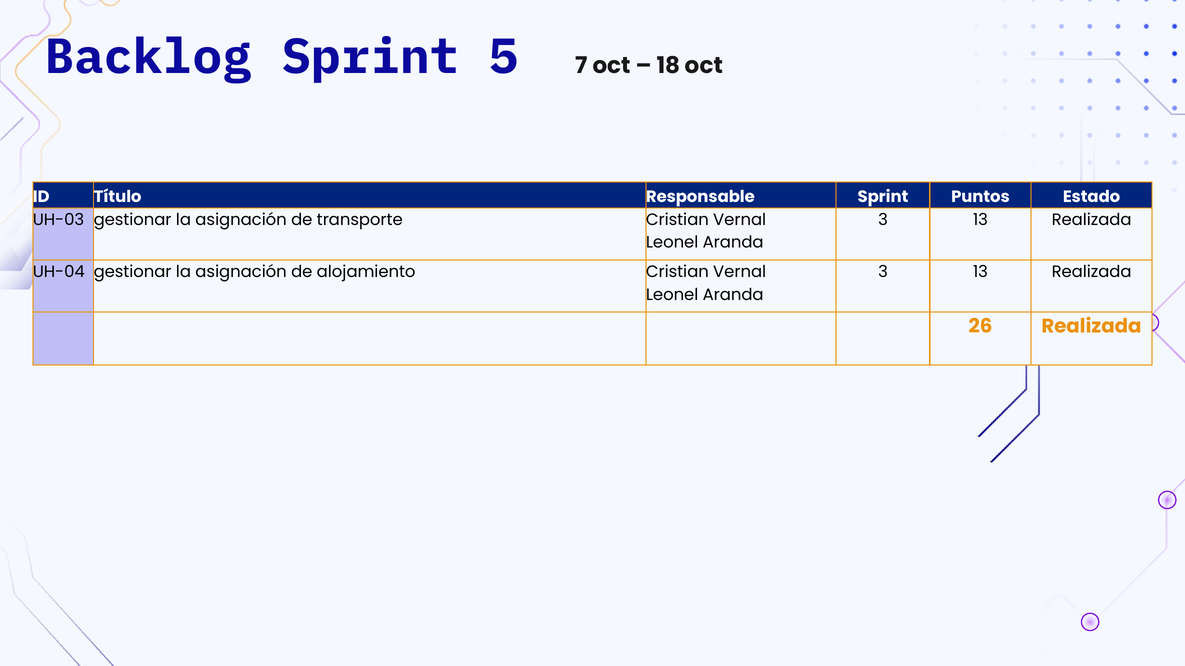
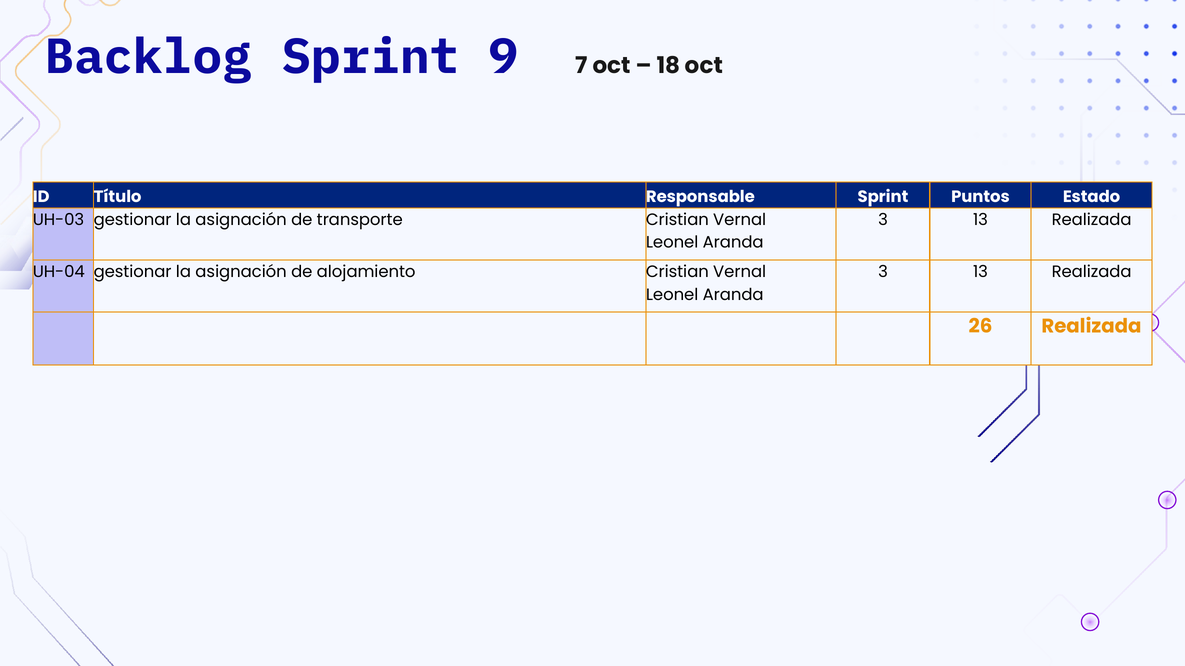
5: 5 -> 9
